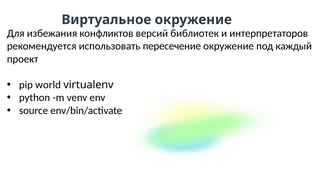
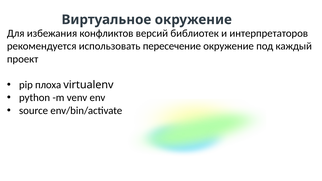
world: world -> плоха
